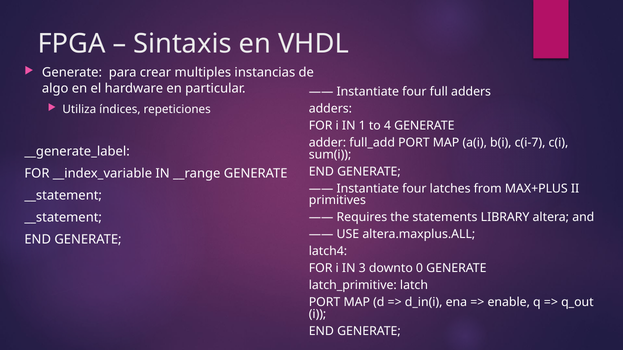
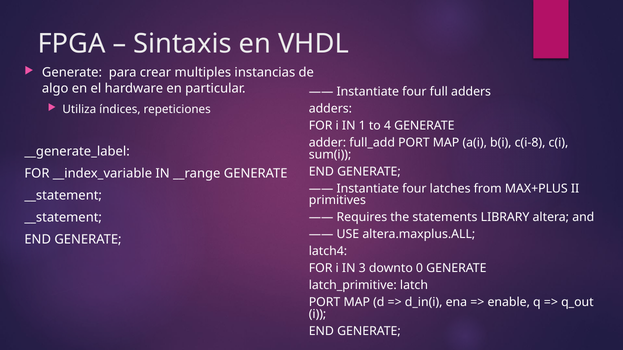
c(i-7: c(i-7 -> c(i-8
